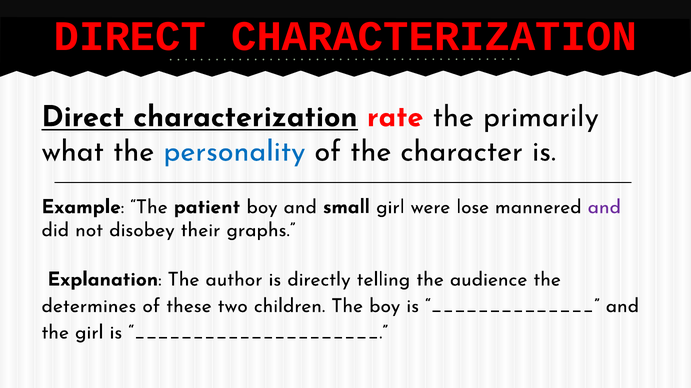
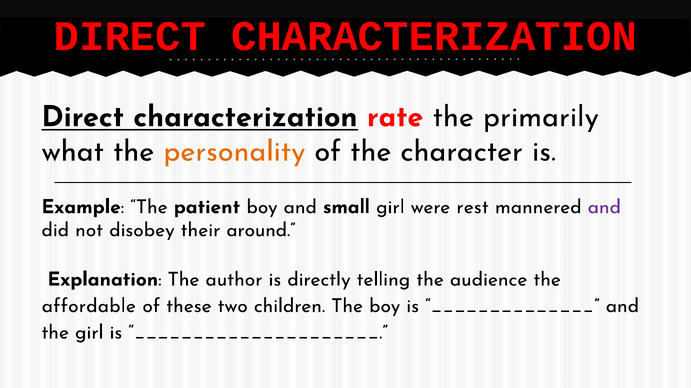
personality colour: blue -> orange
lose: lose -> rest
graphs: graphs -> around
determines: determines -> affordable
